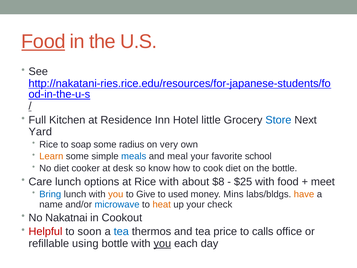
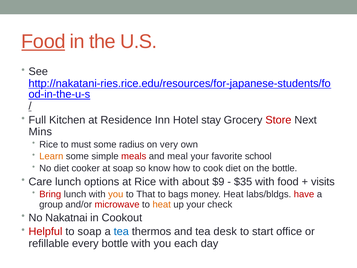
little: little -> stay
Store colour: blue -> red
Yard: Yard -> Mins
soap: soap -> must
meals colour: blue -> red
at desk: desk -> soap
$8: $8 -> $9
$25: $25 -> $35
meet: meet -> visits
Bring colour: blue -> red
Give: Give -> That
used: used -> bags
money Mins: Mins -> Heat
have colour: orange -> red
name: name -> group
microwave colour: blue -> red
to soon: soon -> soap
price: price -> desk
calls: calls -> start
using: using -> every
you at (162, 243) underline: present -> none
